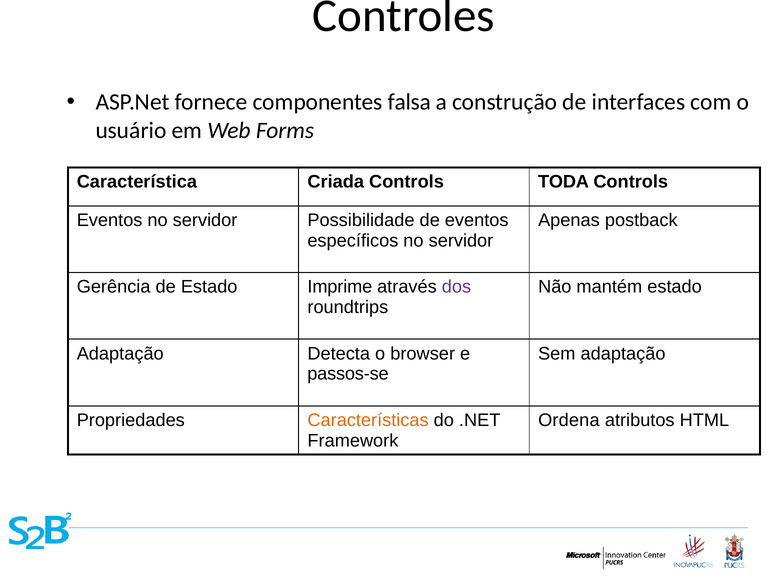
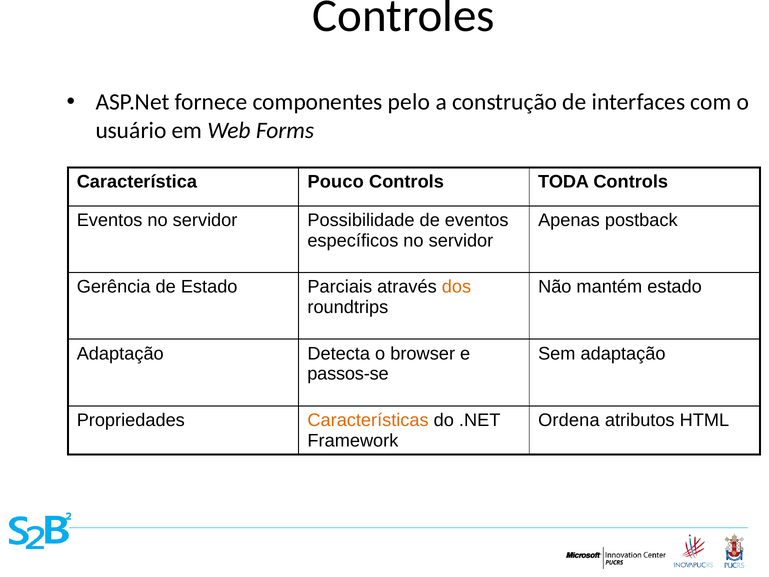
falsa: falsa -> pelo
Criada: Criada -> Pouco
Imprime: Imprime -> Parciais
dos colour: purple -> orange
